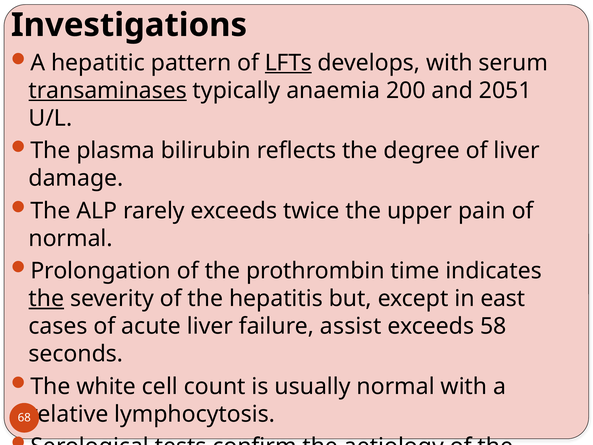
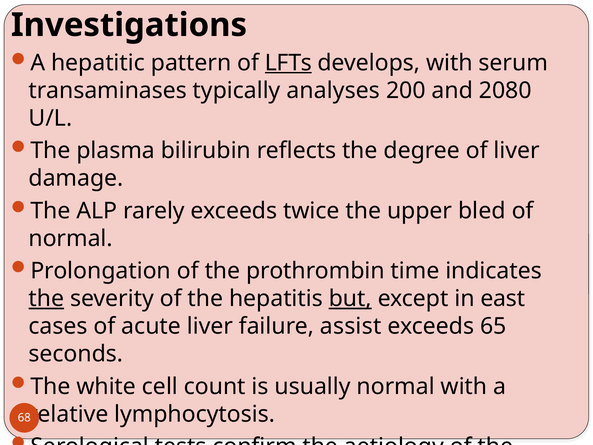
transaminases underline: present -> none
anaemia: anaemia -> analyses
2051: 2051 -> 2080
pain: pain -> bled
but underline: none -> present
58: 58 -> 65
